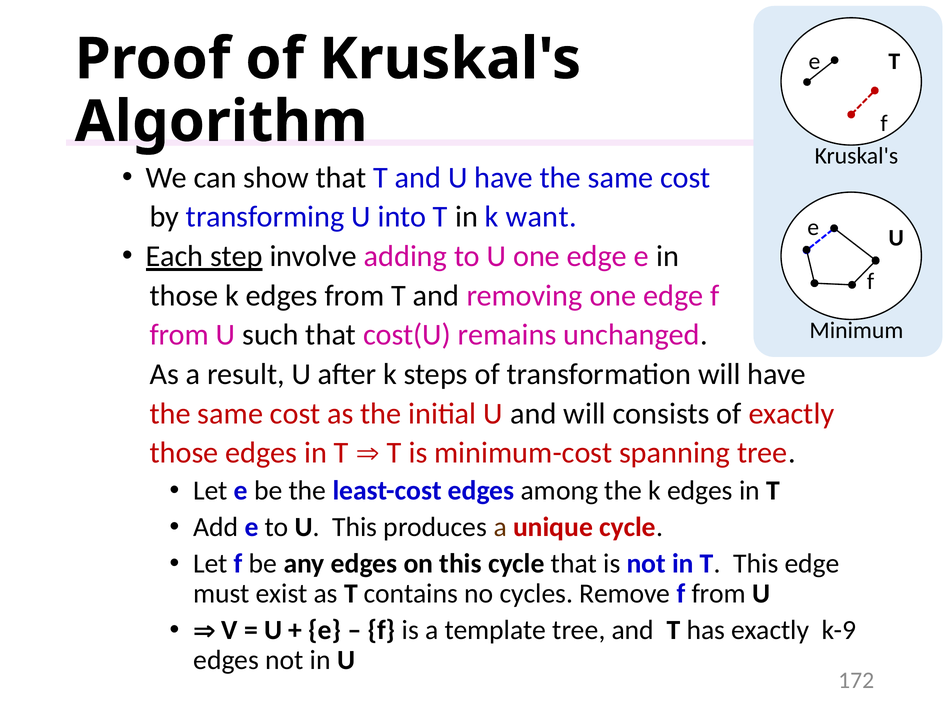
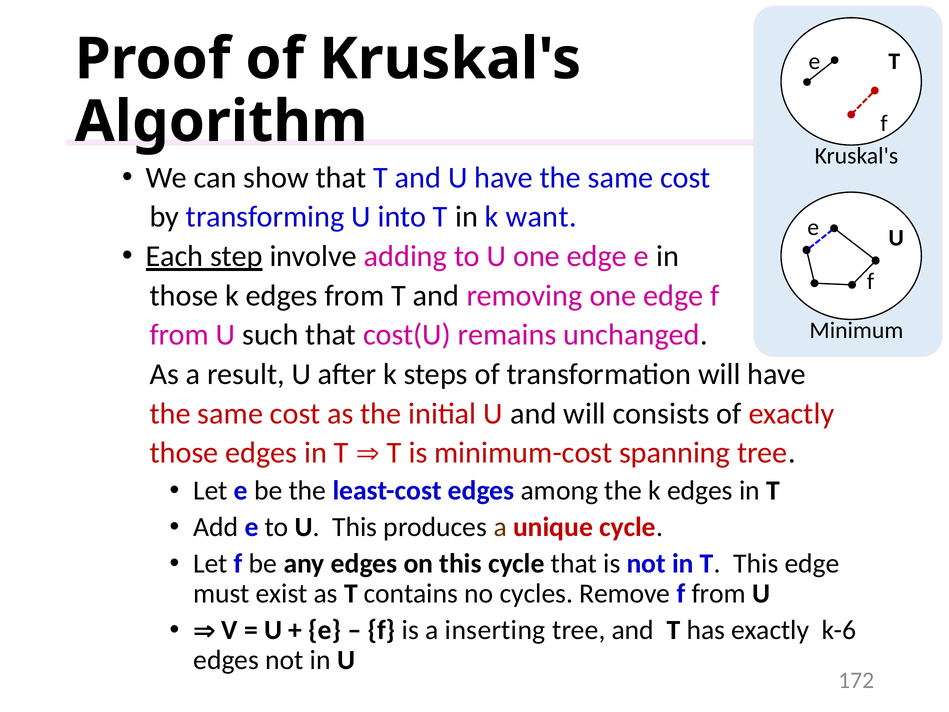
template: template -> inserting
k-9: k-9 -> k-6
